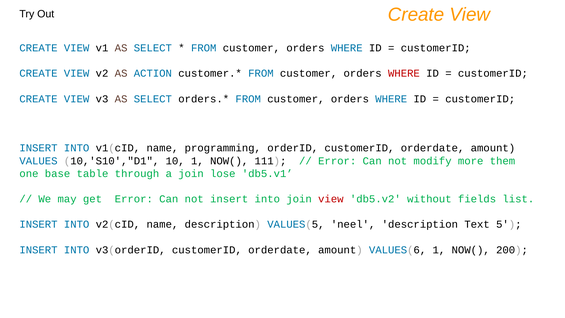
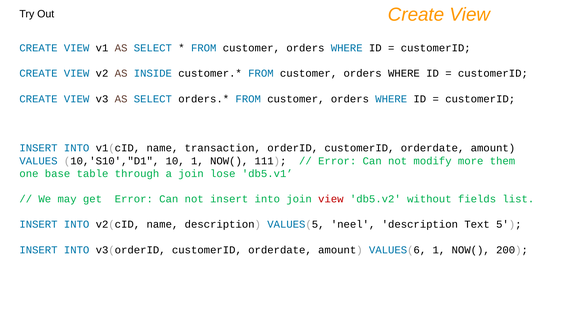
ACTION: ACTION -> INSIDE
WHERE at (404, 73) colour: red -> black
programming: programming -> transaction
